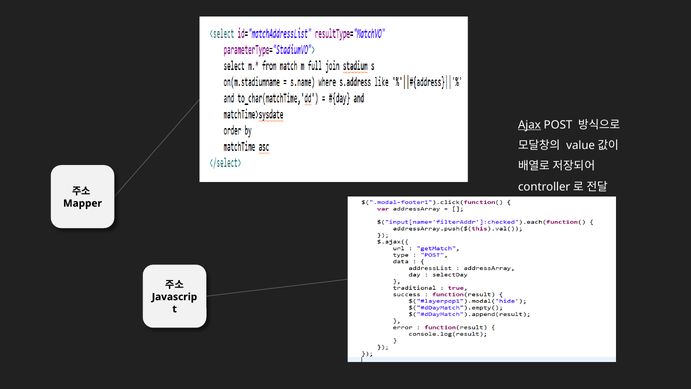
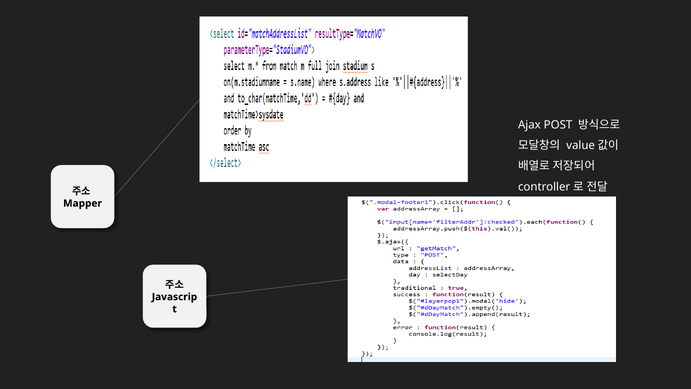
Ajax underline: present -> none
